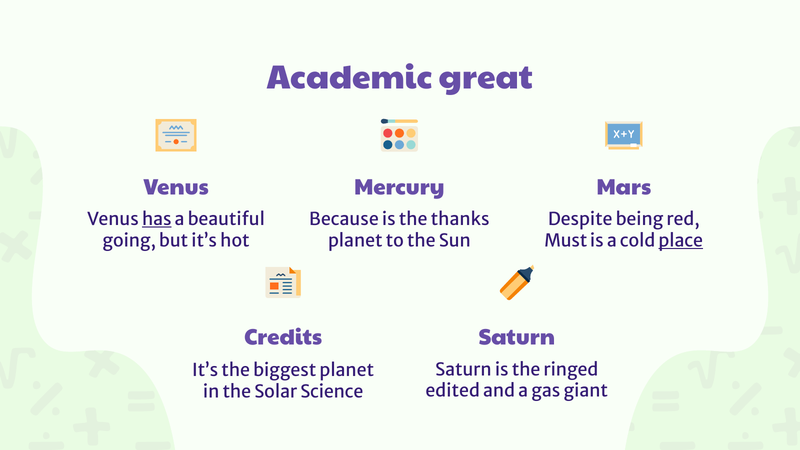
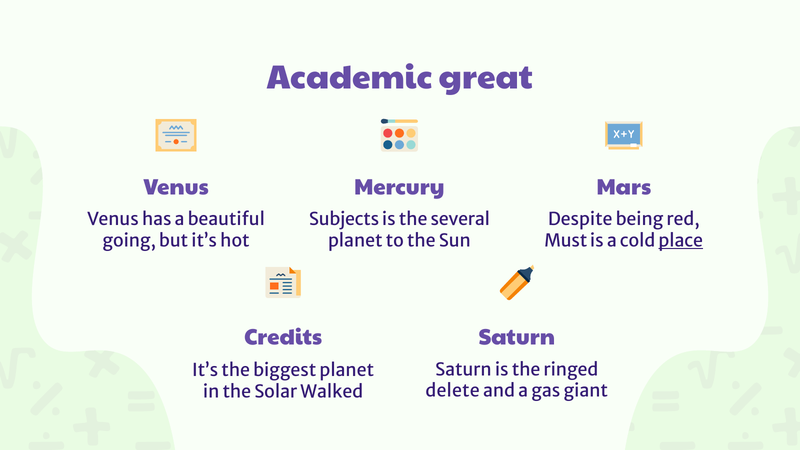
has underline: present -> none
Because: Because -> Subjects
thanks: thanks -> several
edited: edited -> delete
Science: Science -> Walked
